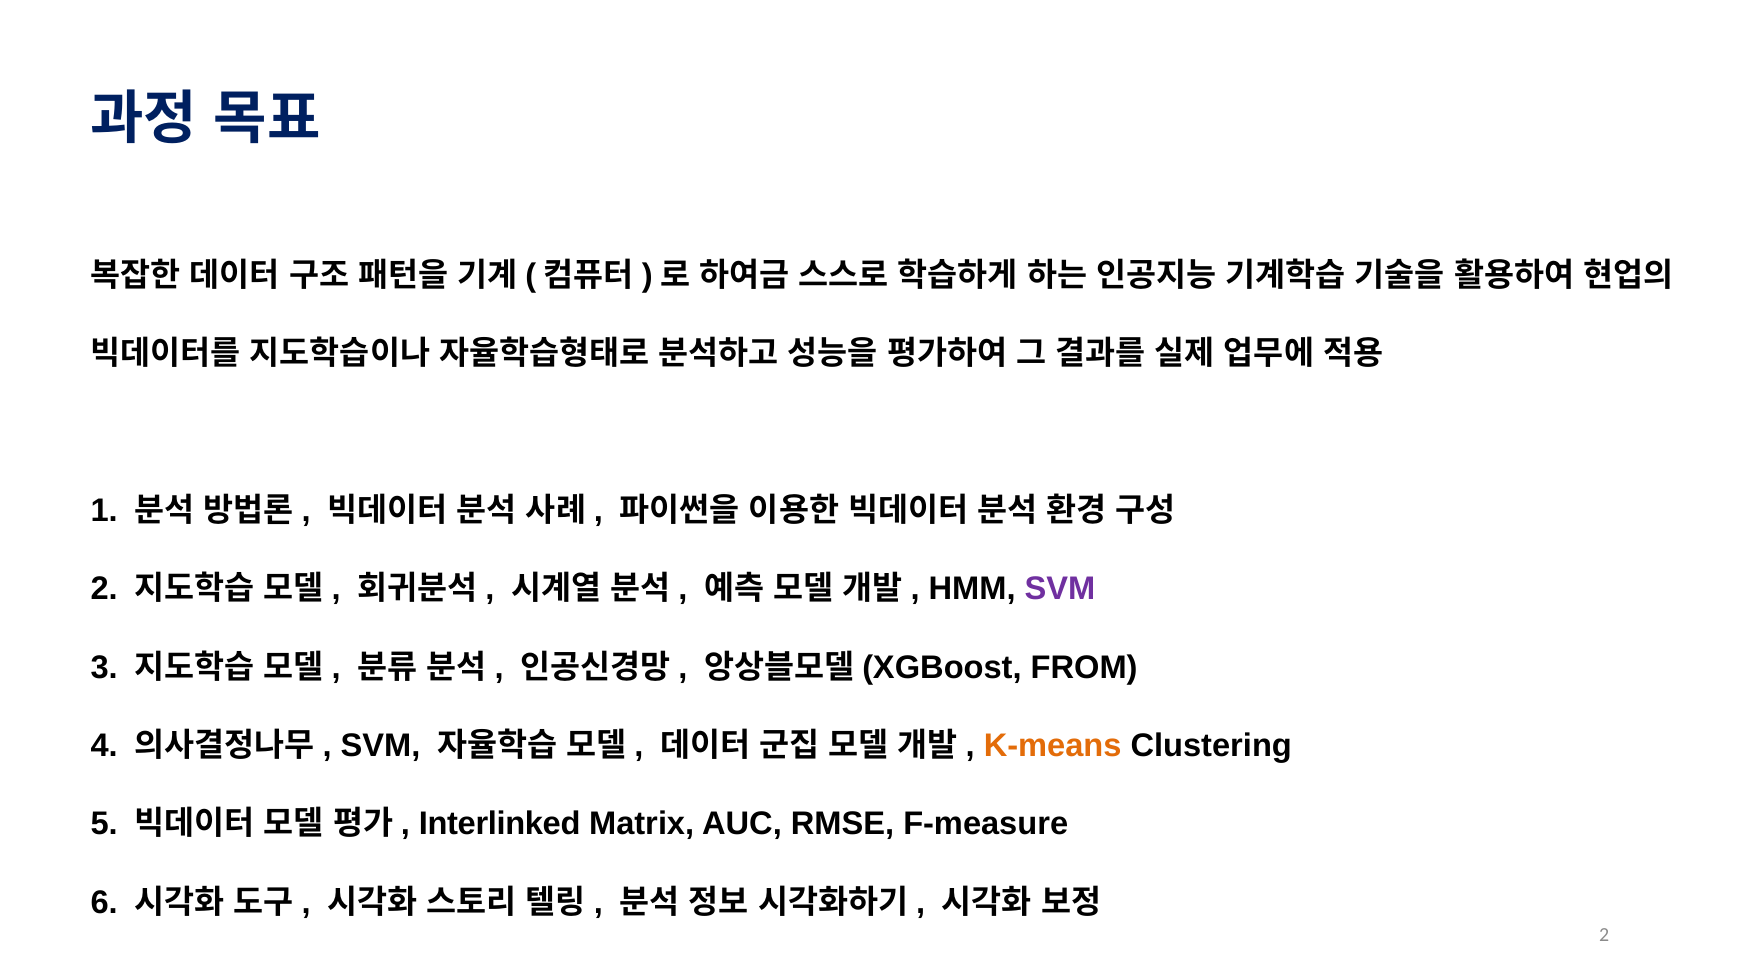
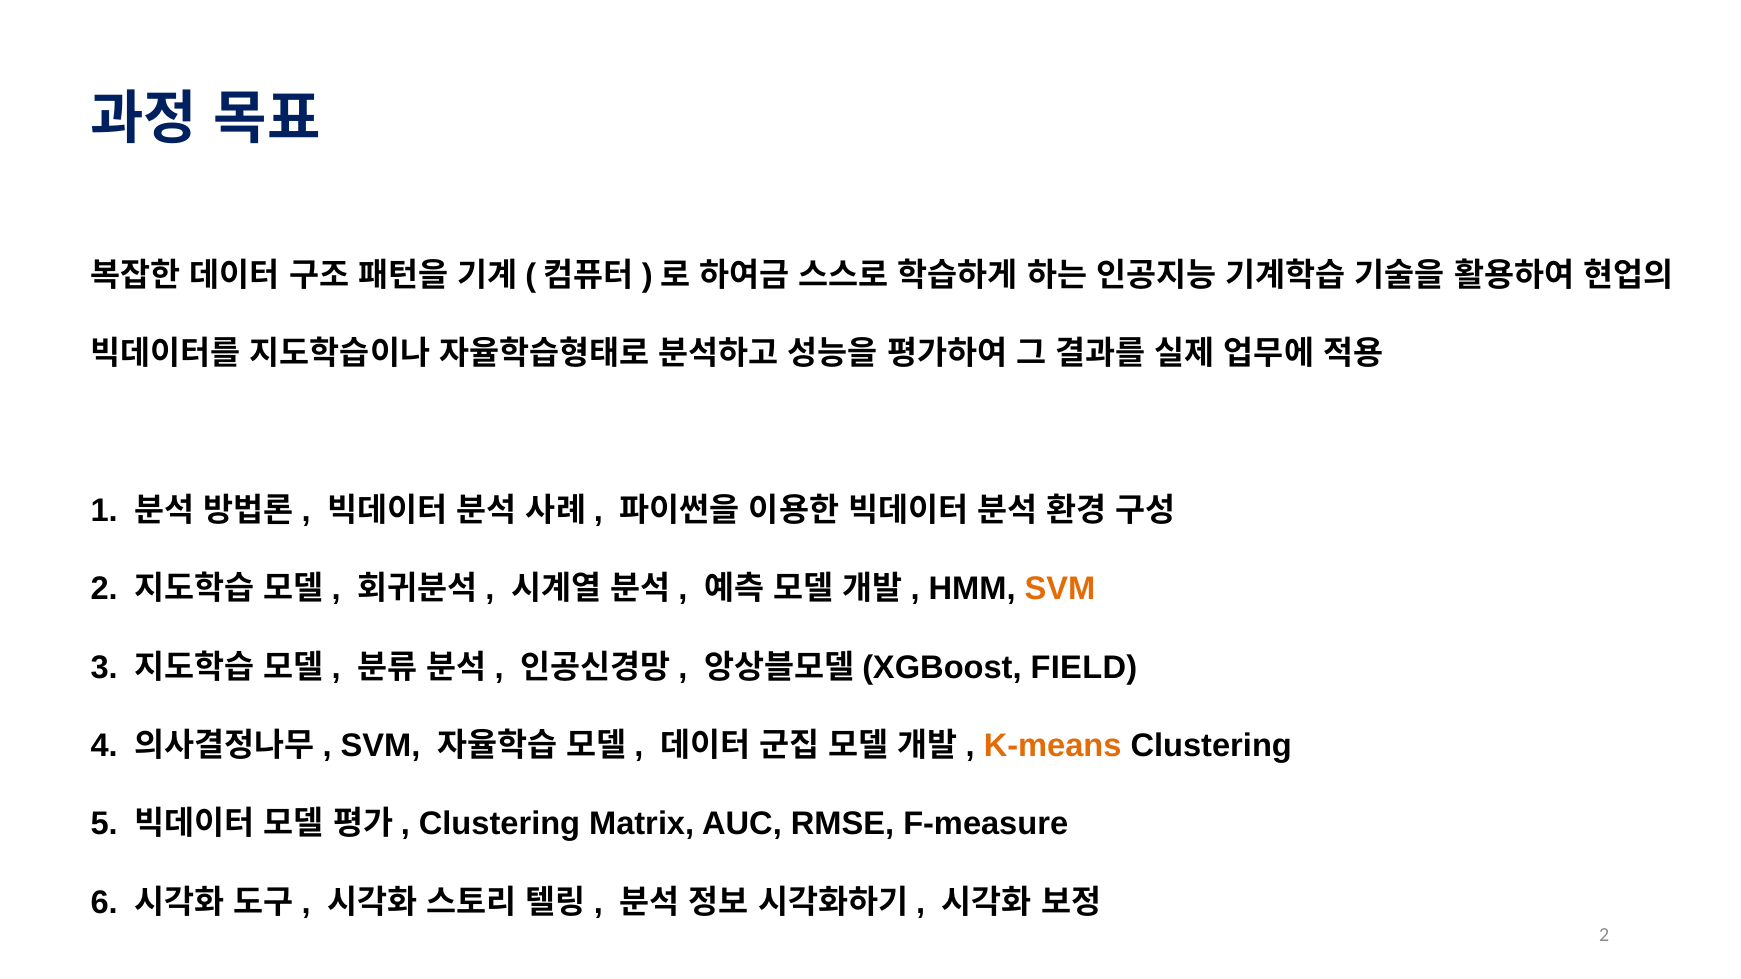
SVM at (1060, 589) colour: purple -> orange
FROM: FROM -> FIELD
Interlinked at (500, 824): Interlinked -> Clustering
